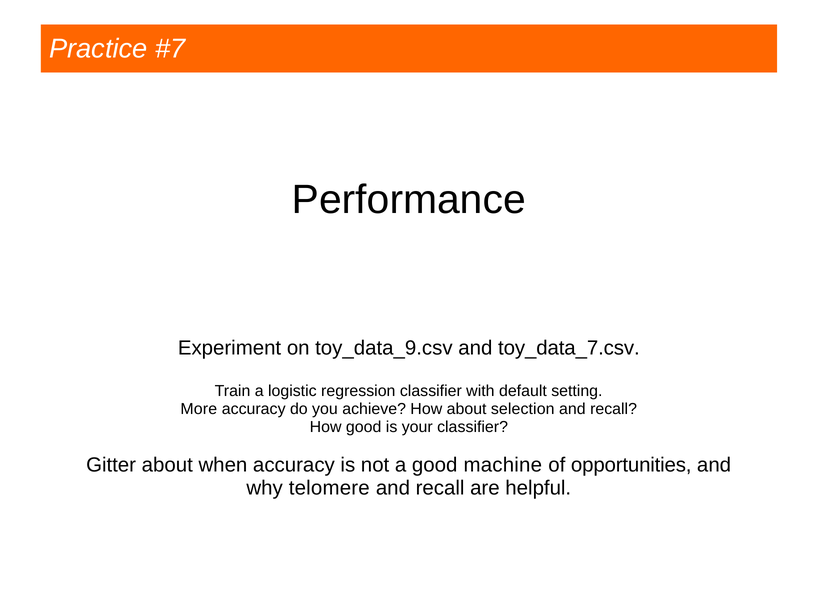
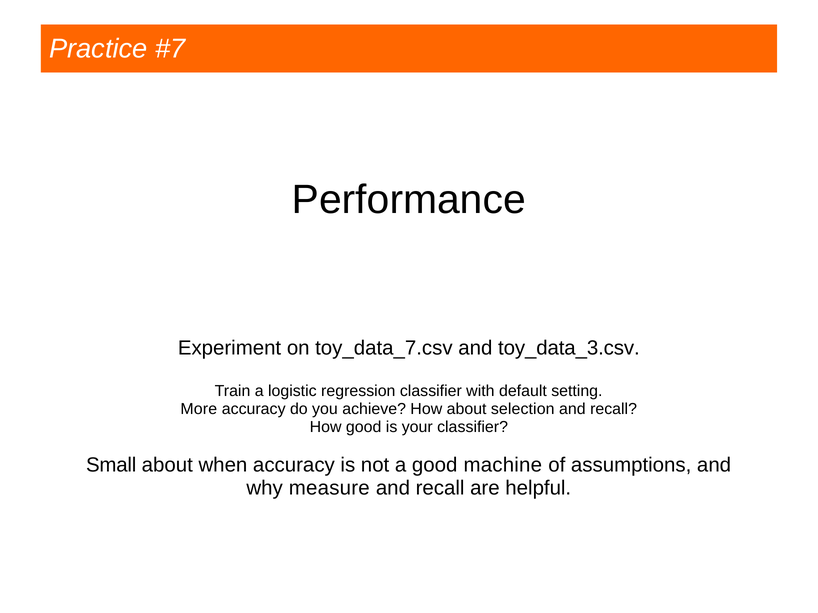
toy_data_9.csv: toy_data_9.csv -> toy_data_7.csv
toy_data_7.csv: toy_data_7.csv -> toy_data_3.csv
Gitter: Gitter -> Small
opportunities: opportunities -> assumptions
telomere: telomere -> measure
